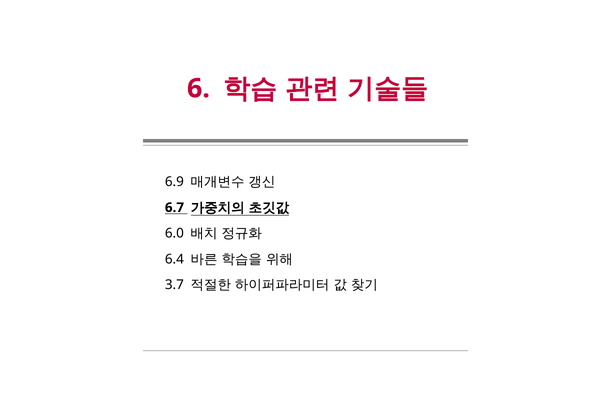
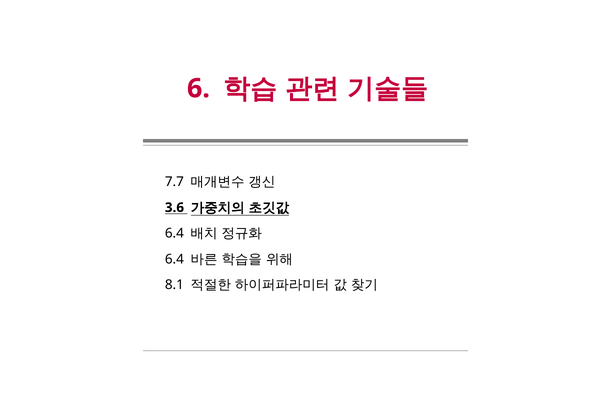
6.9: 6.9 -> 7.7
6.7: 6.7 -> 3.6
6.0 at (174, 234): 6.0 -> 6.4
3.7: 3.7 -> 8.1
